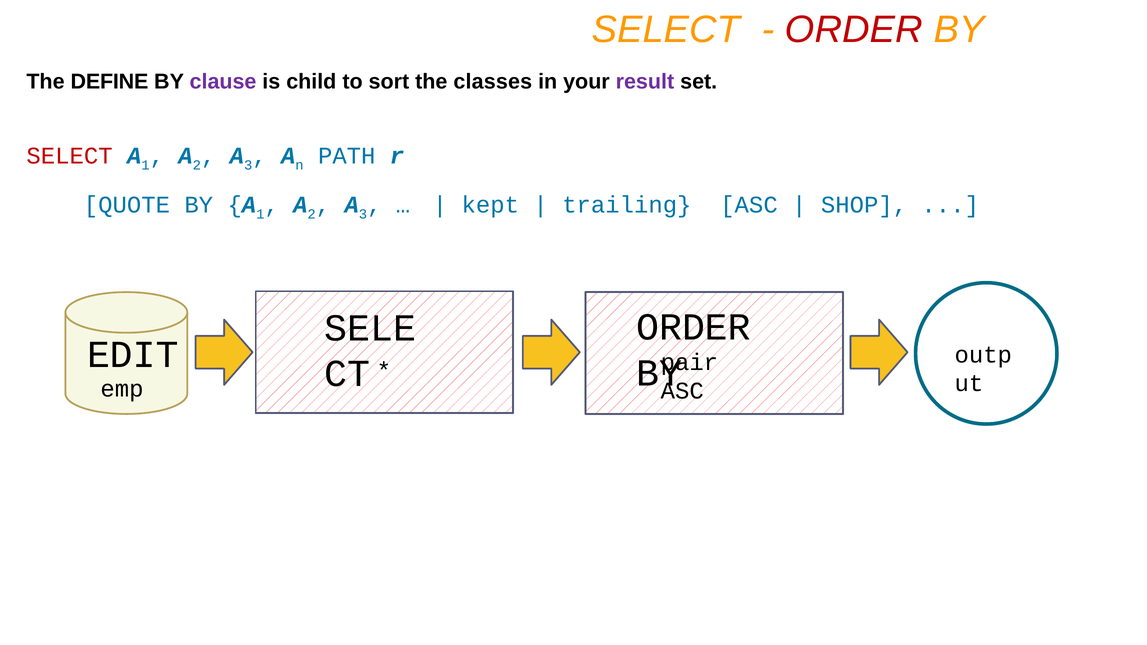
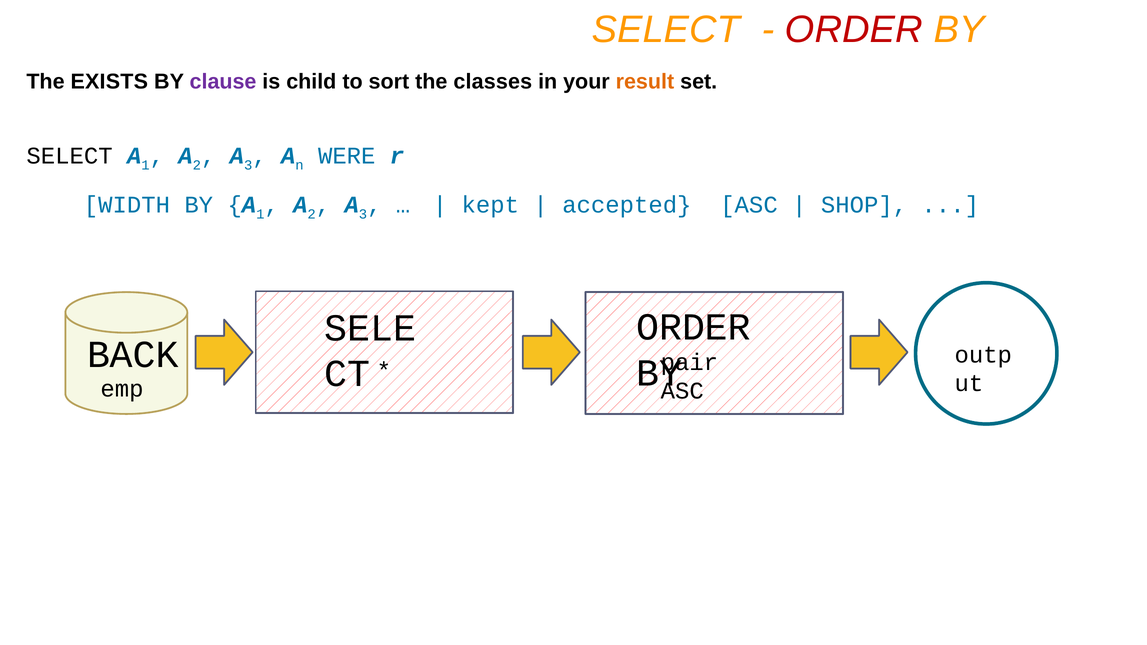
DEFINE: DEFINE -> EXISTS
result colour: purple -> orange
SELECT at (70, 156) colour: red -> black
PATH: PATH -> WERE
QUOTE: QUOTE -> WIDTH
trailing: trailing -> accepted
EDIT: EDIT -> BACK
